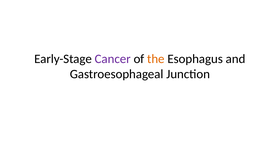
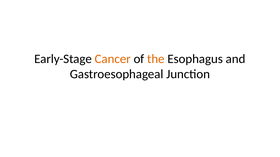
Cancer colour: purple -> orange
